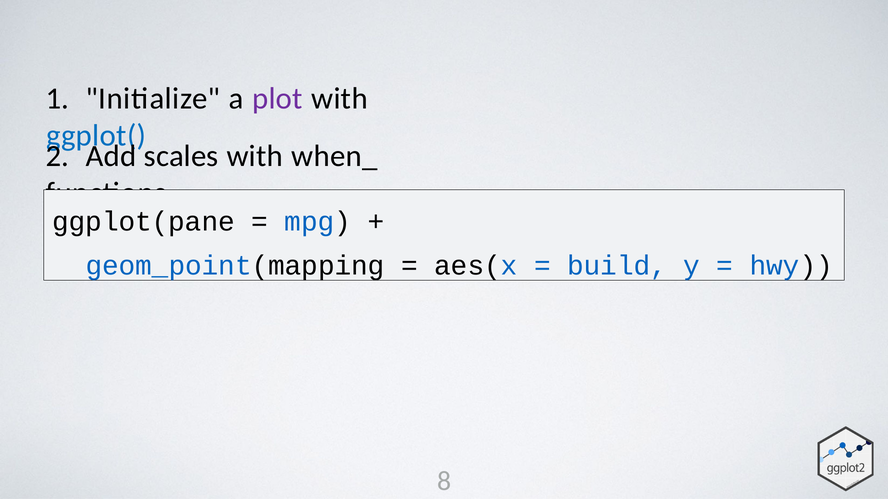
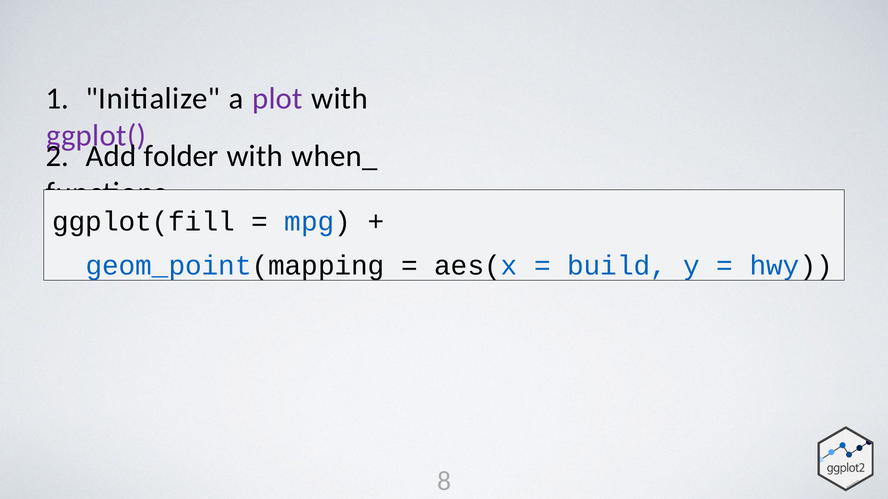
ggplot( colour: blue -> purple
scales: scales -> folder
ggplot(pane: ggplot(pane -> ggplot(fill
